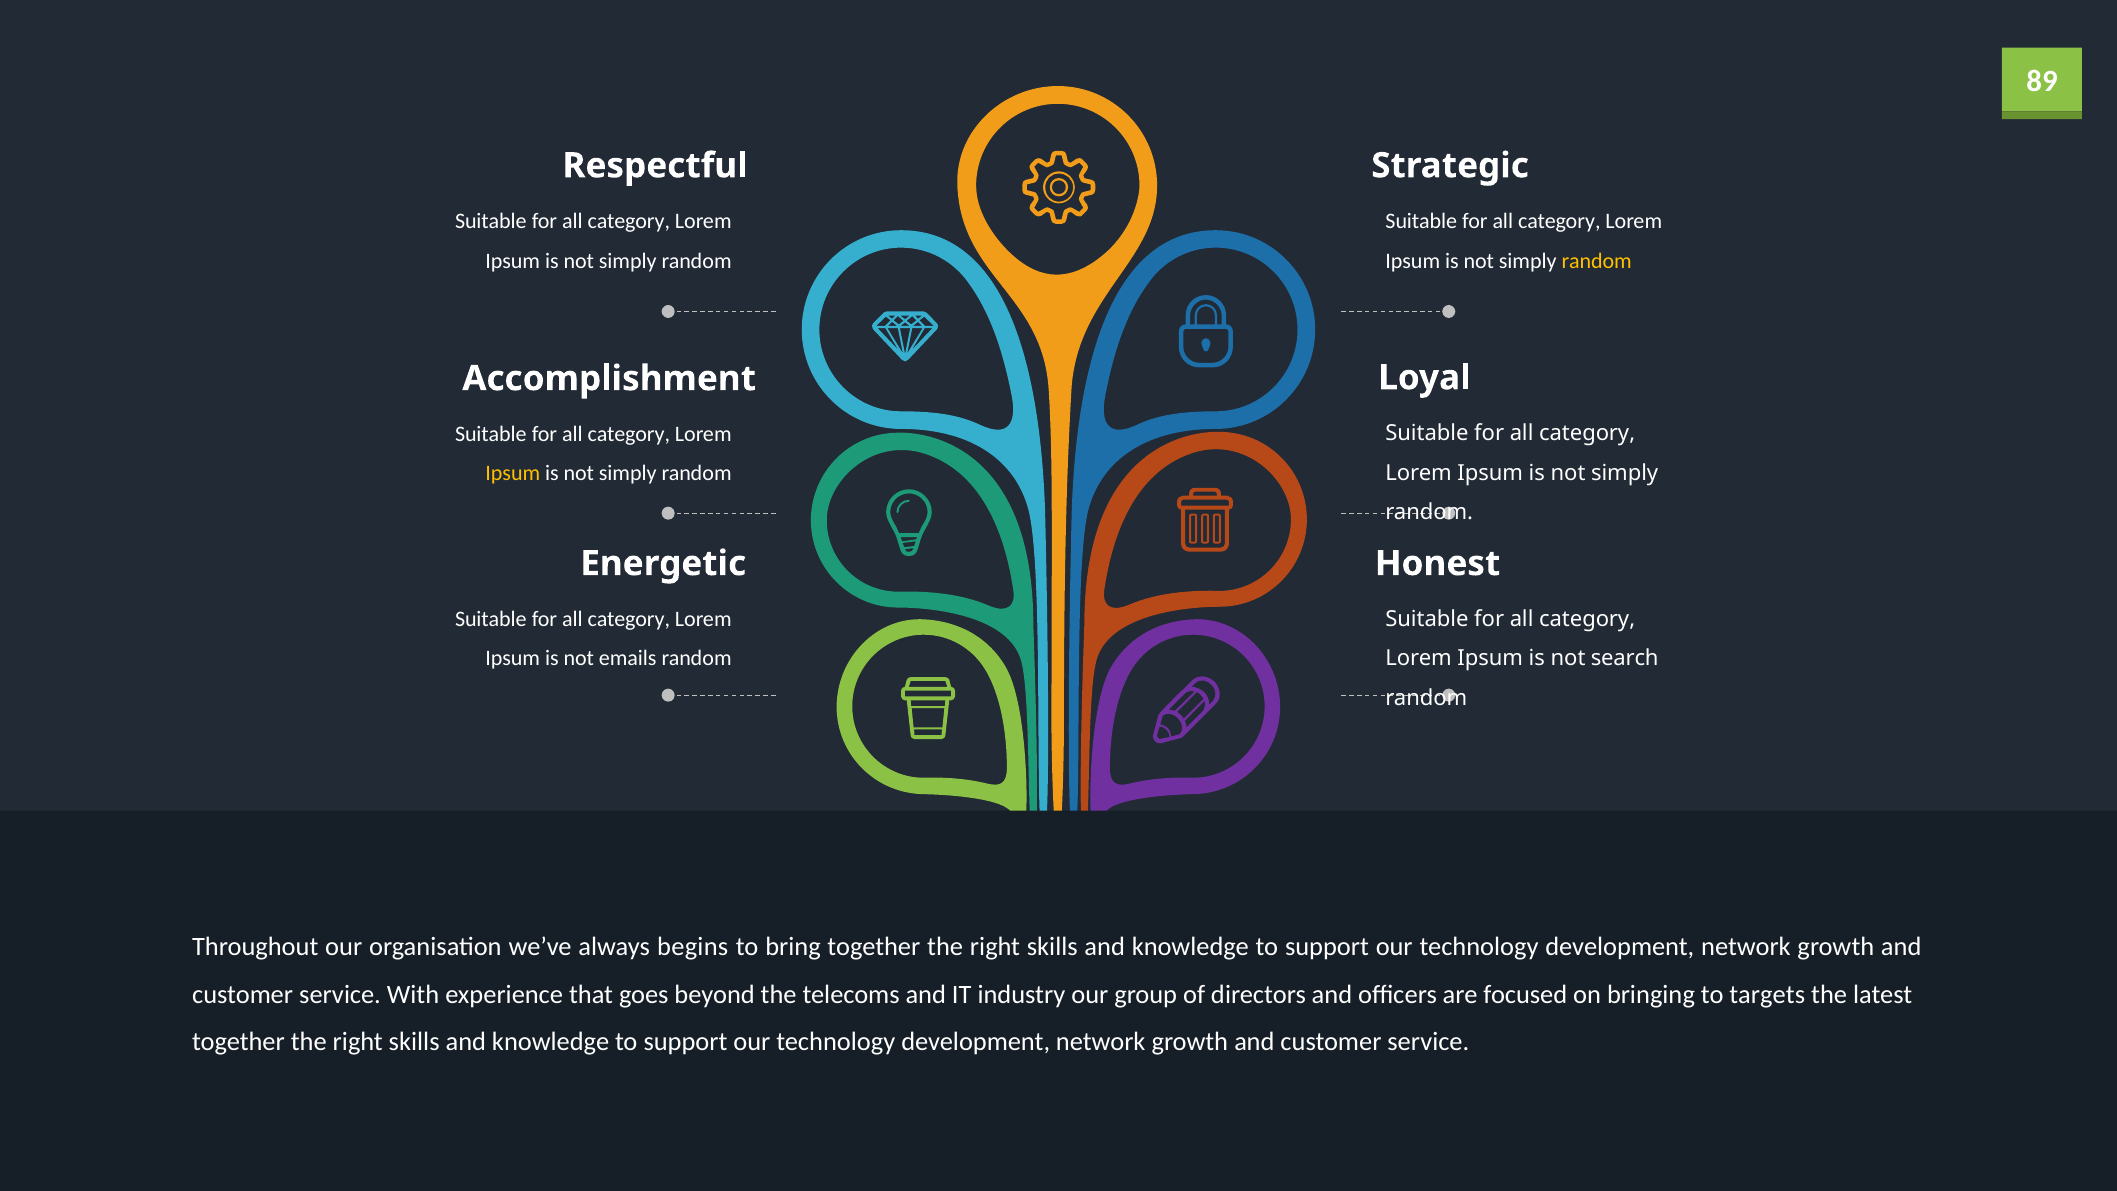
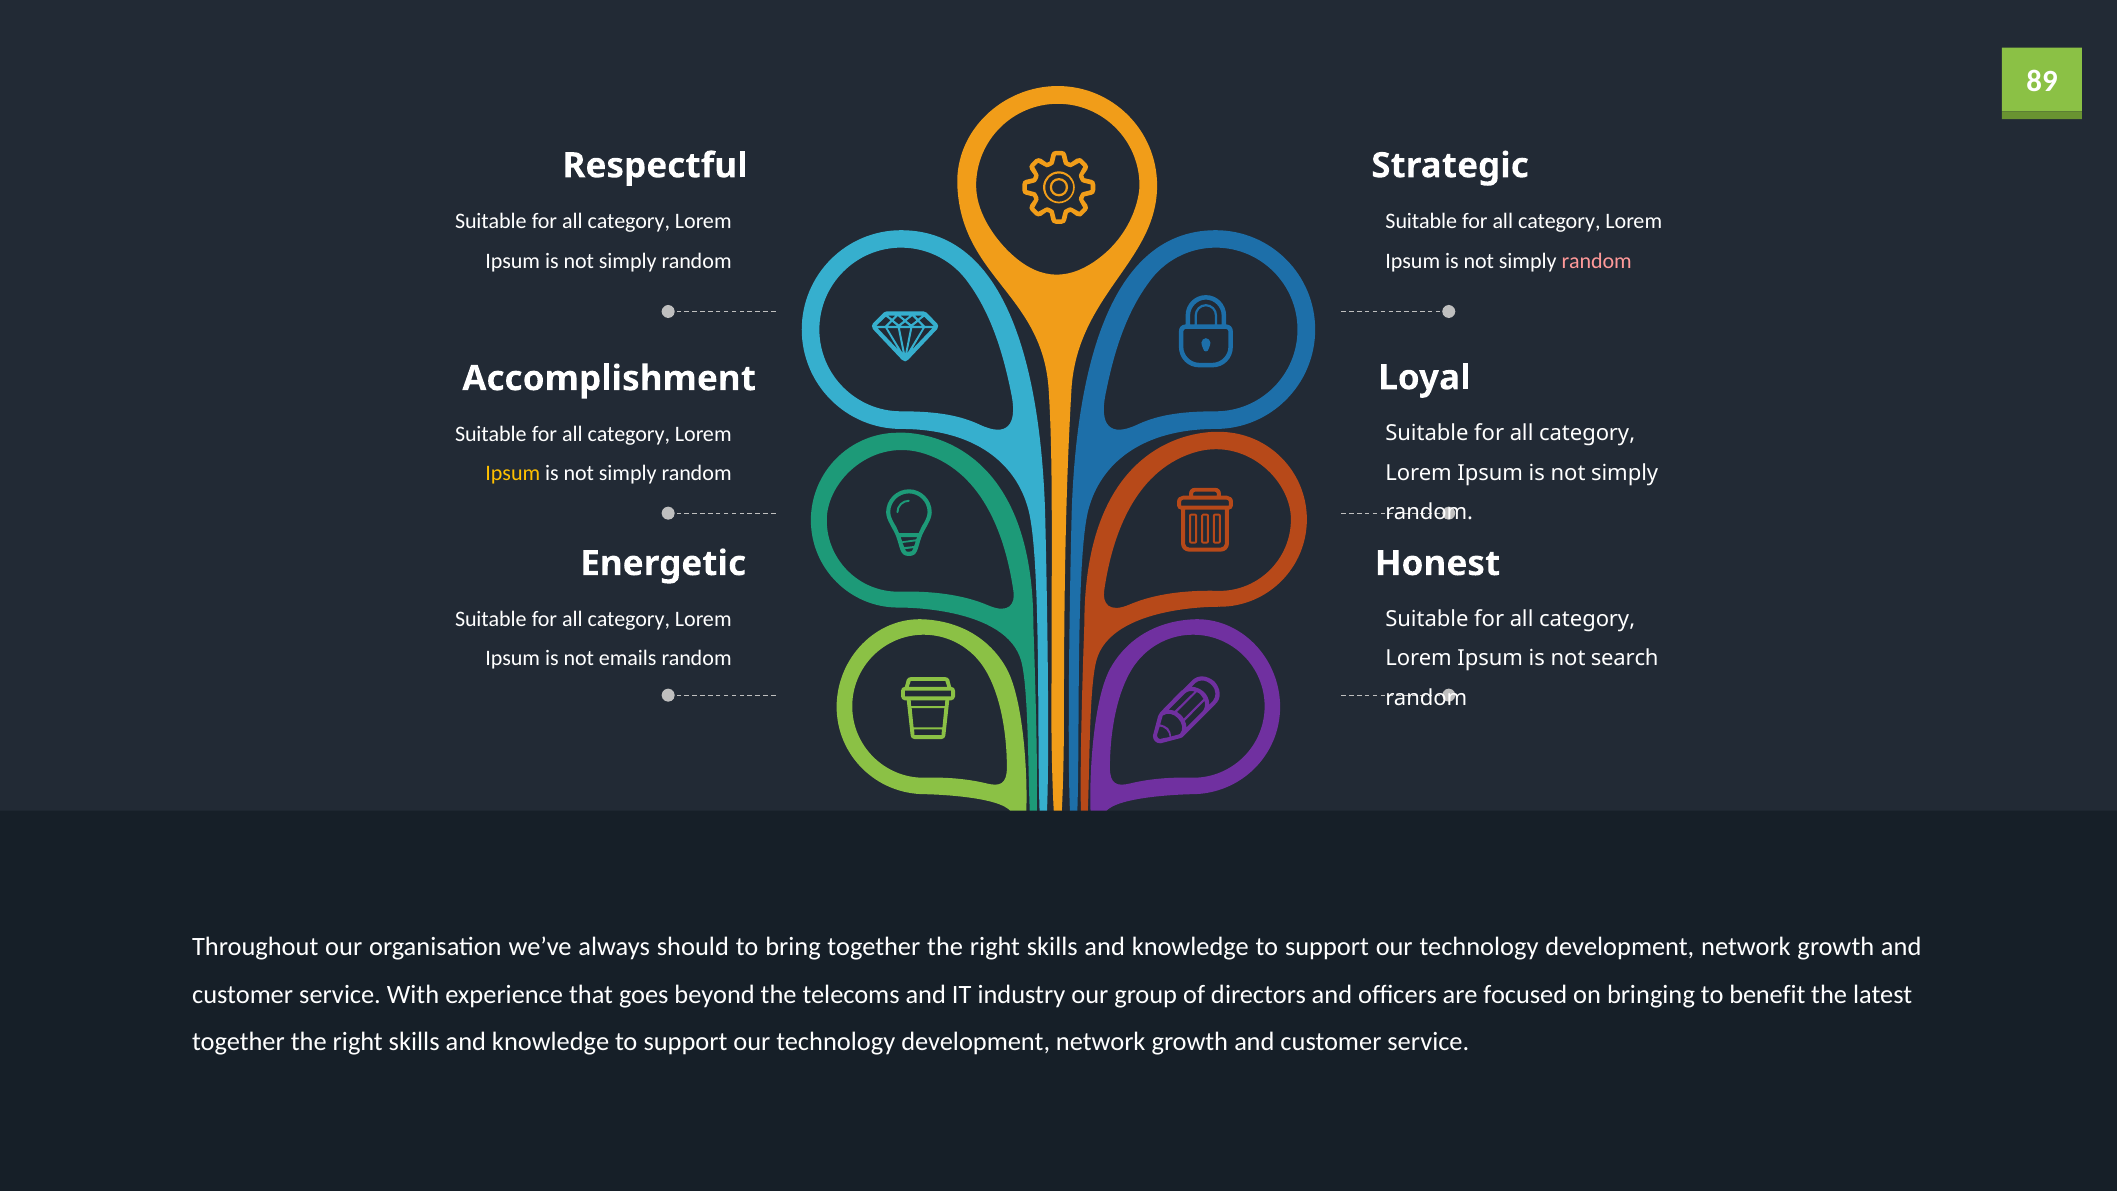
random at (1597, 261) colour: yellow -> pink
begins: begins -> should
targets: targets -> benefit
